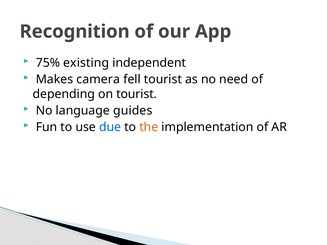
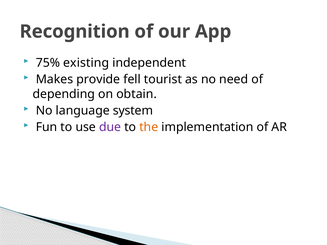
camera: camera -> provide
on tourist: tourist -> obtain
guides: guides -> system
due colour: blue -> purple
